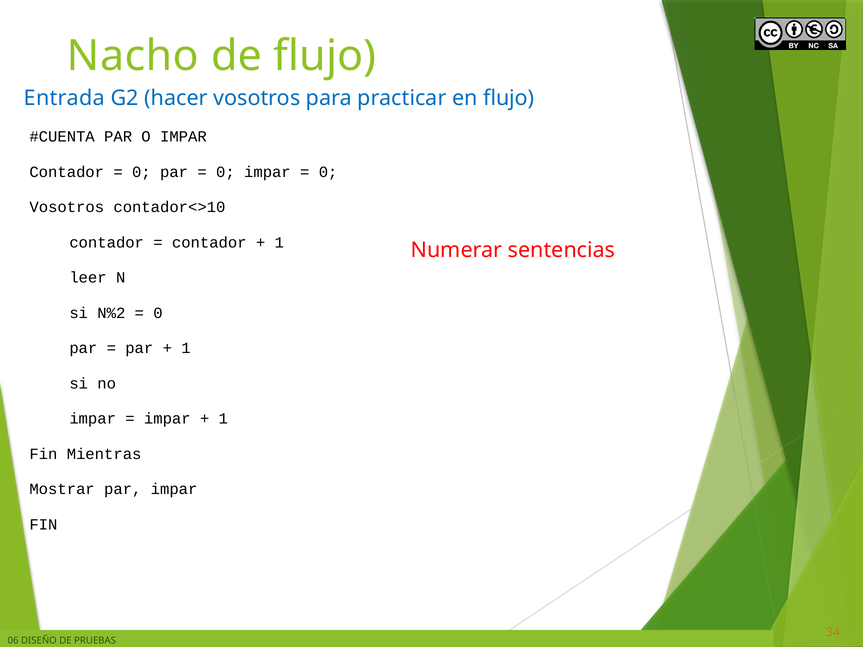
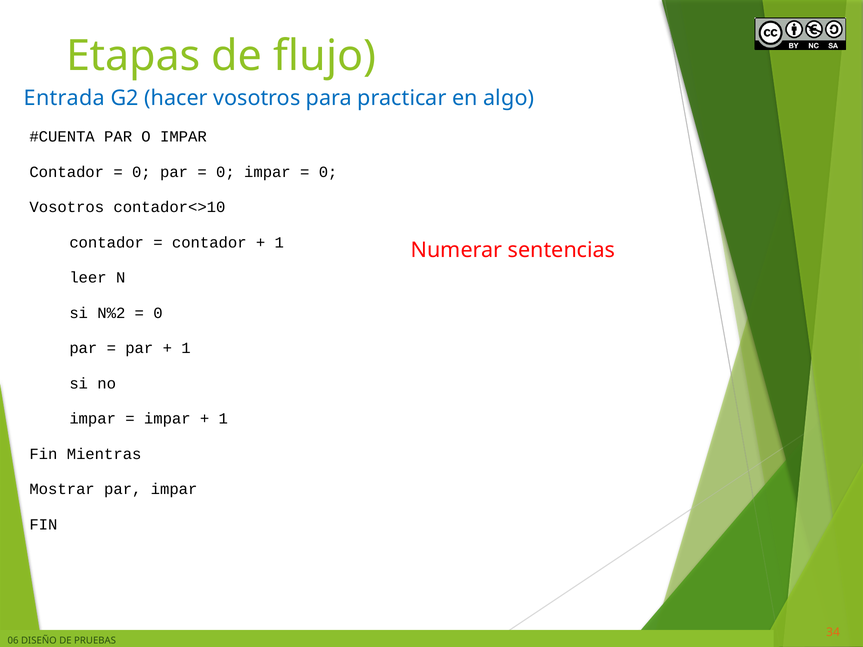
Nacho: Nacho -> Etapas
en flujo: flujo -> algo
